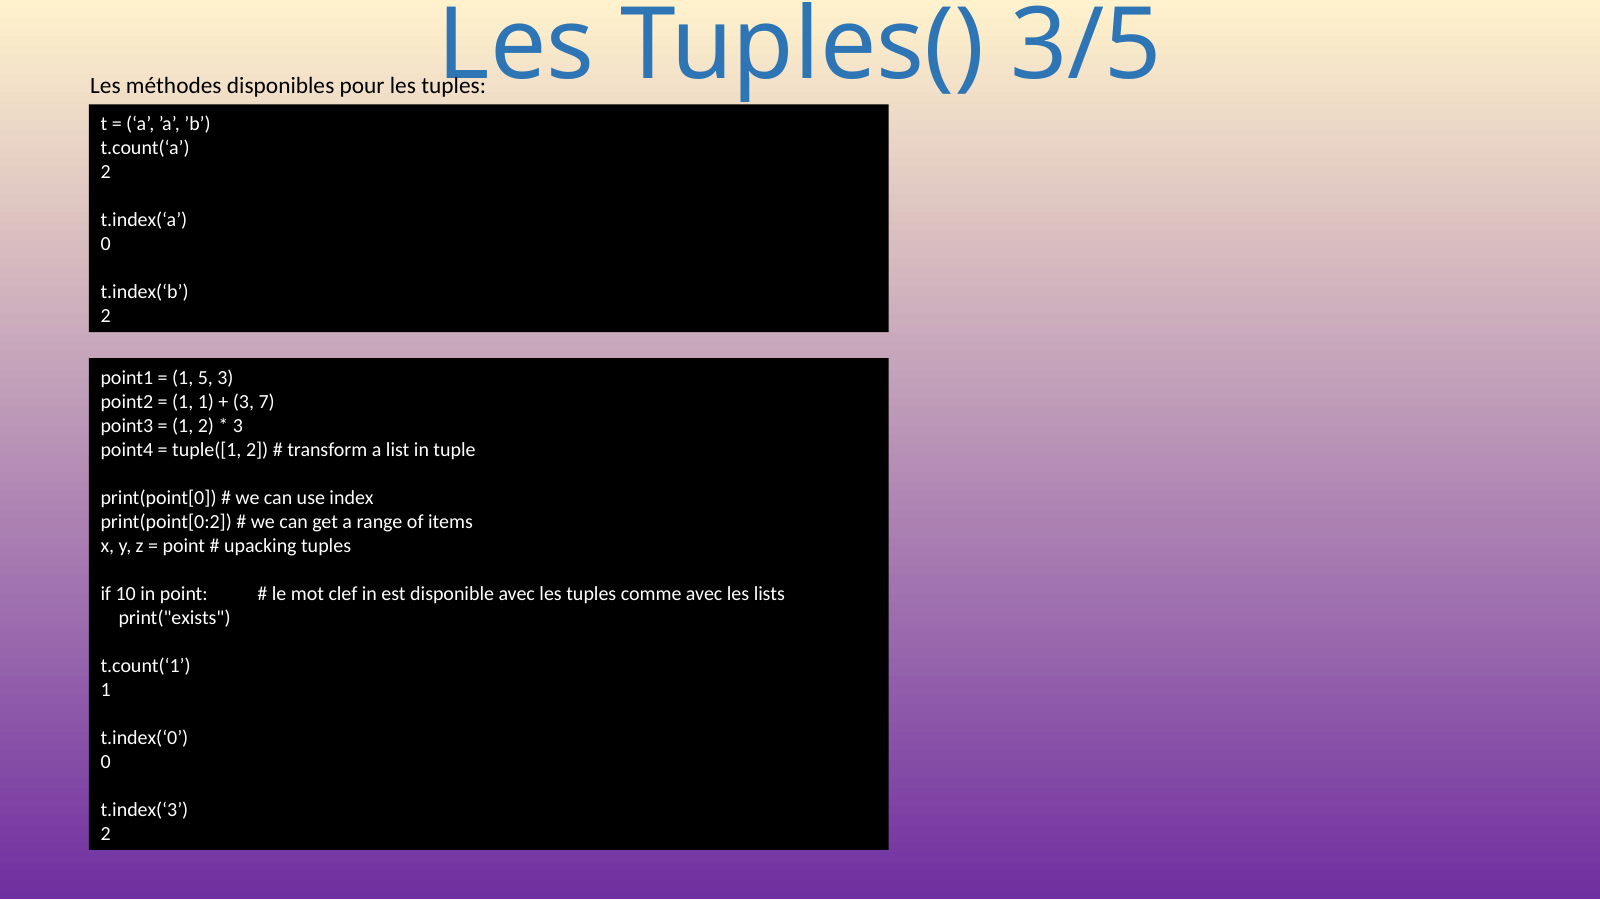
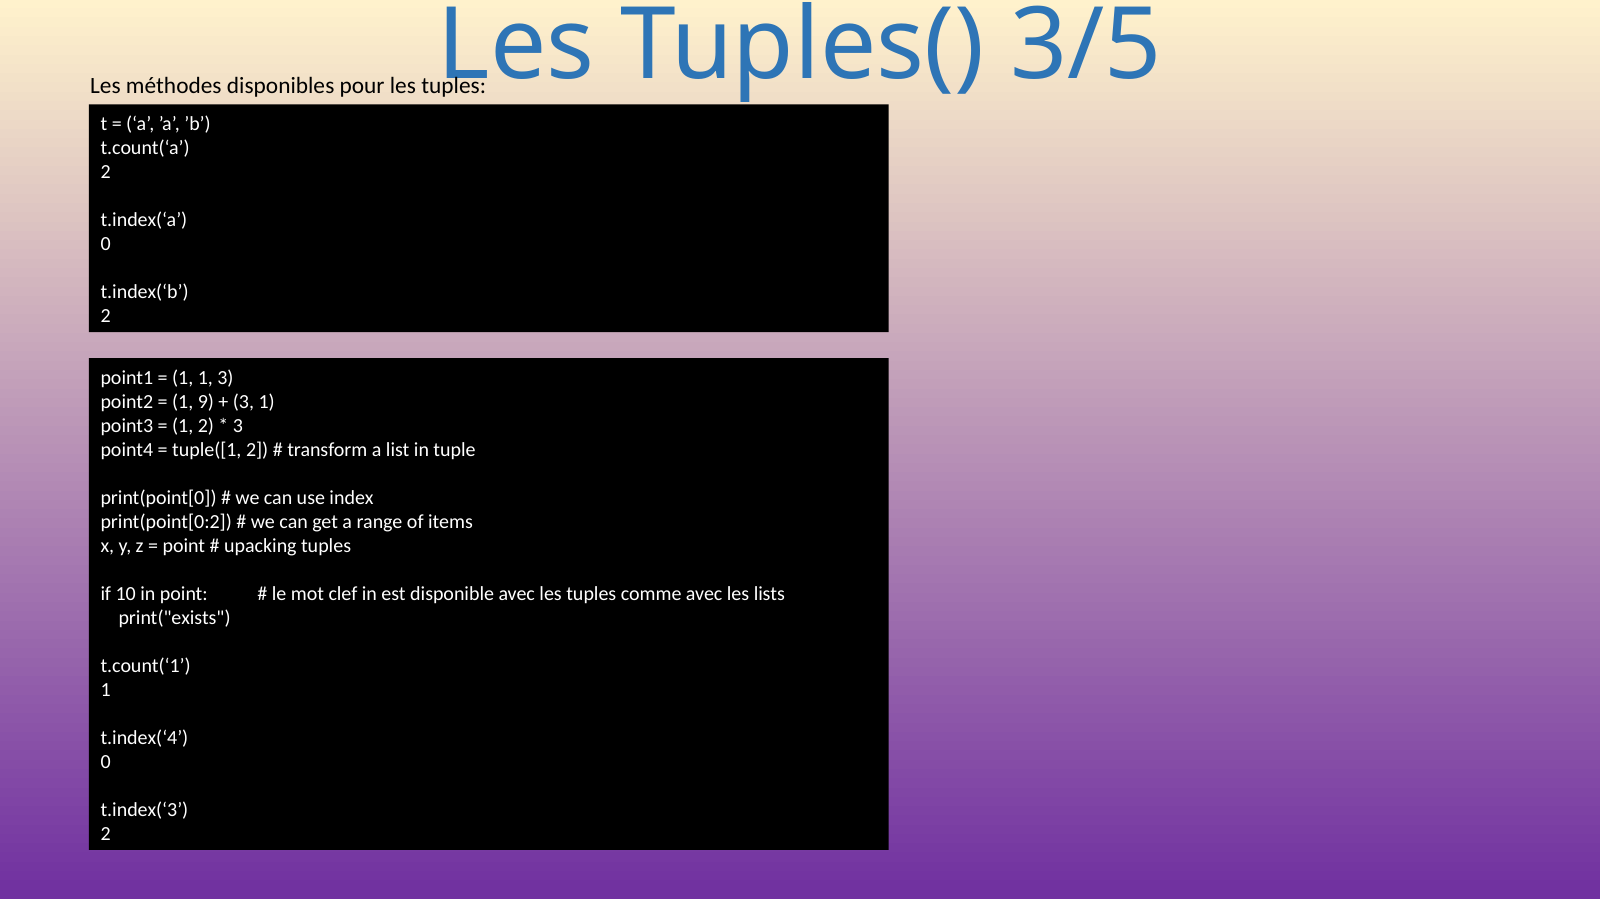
1 5: 5 -> 1
1 1: 1 -> 9
3 7: 7 -> 1
t.index(‘0: t.index(‘0 -> t.index(‘4
